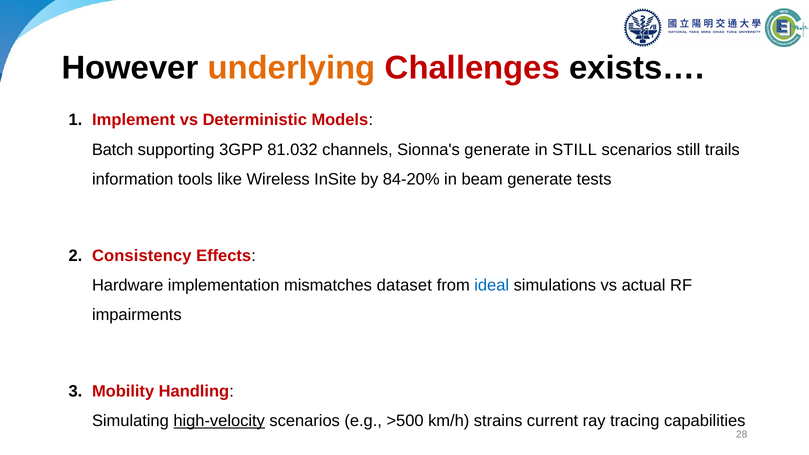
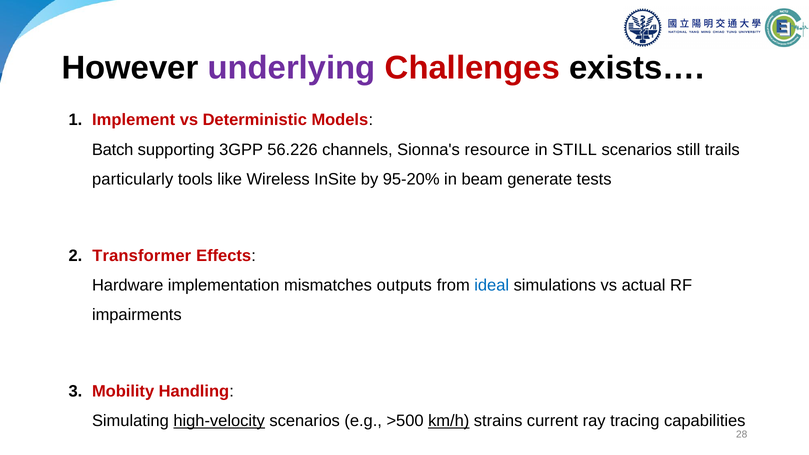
underlying colour: orange -> purple
81.032: 81.032 -> 56.226
Sionna's generate: generate -> resource
information: information -> particularly
84-20%: 84-20% -> 95-20%
Consistency: Consistency -> Transformer
dataset: dataset -> outputs
km/h underline: none -> present
